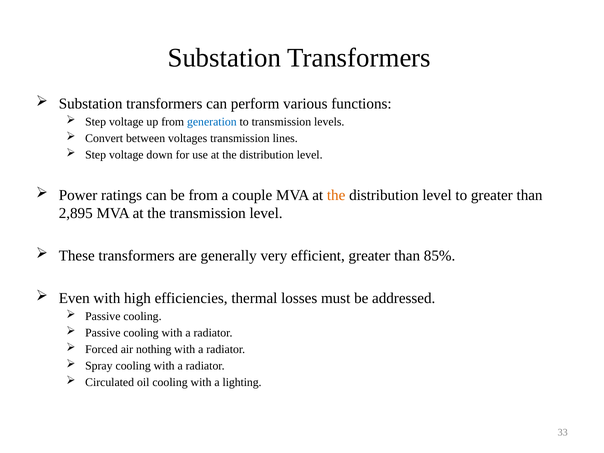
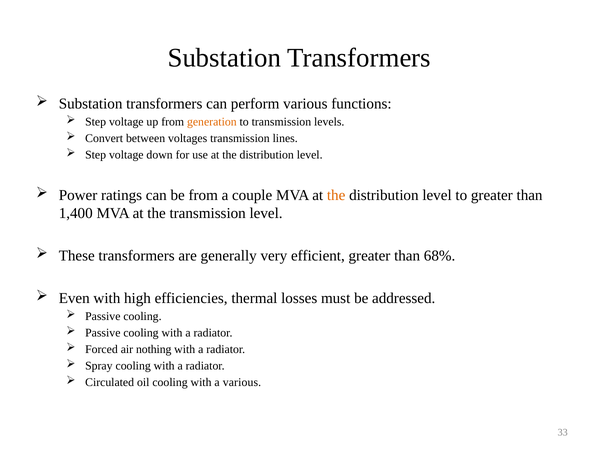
generation colour: blue -> orange
2,895: 2,895 -> 1,400
85%: 85% -> 68%
a lighting: lighting -> various
